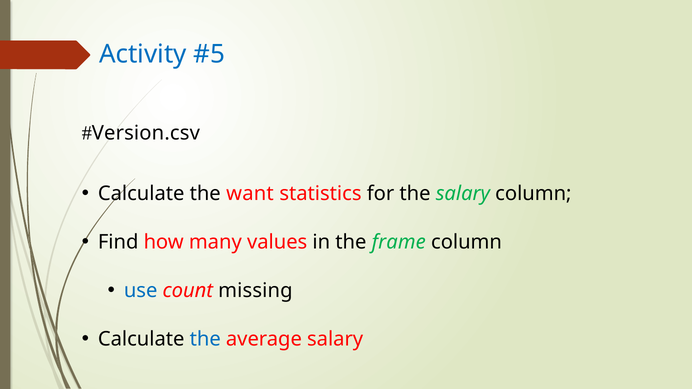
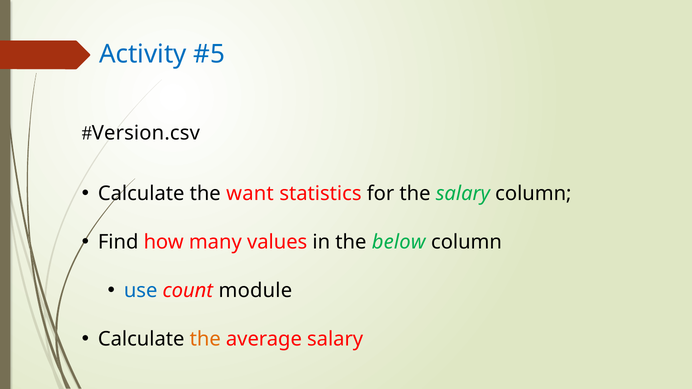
frame: frame -> below
missing: missing -> module
the at (205, 339) colour: blue -> orange
